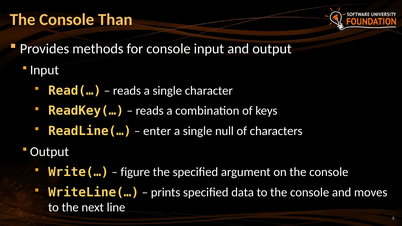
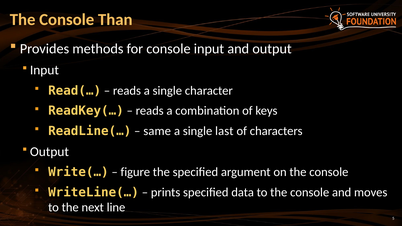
enter: enter -> same
null: null -> last
